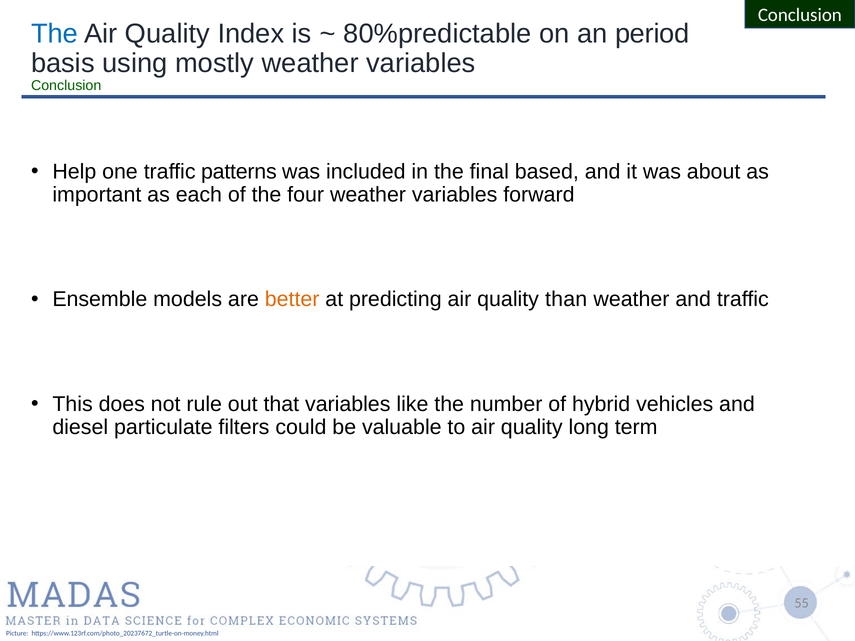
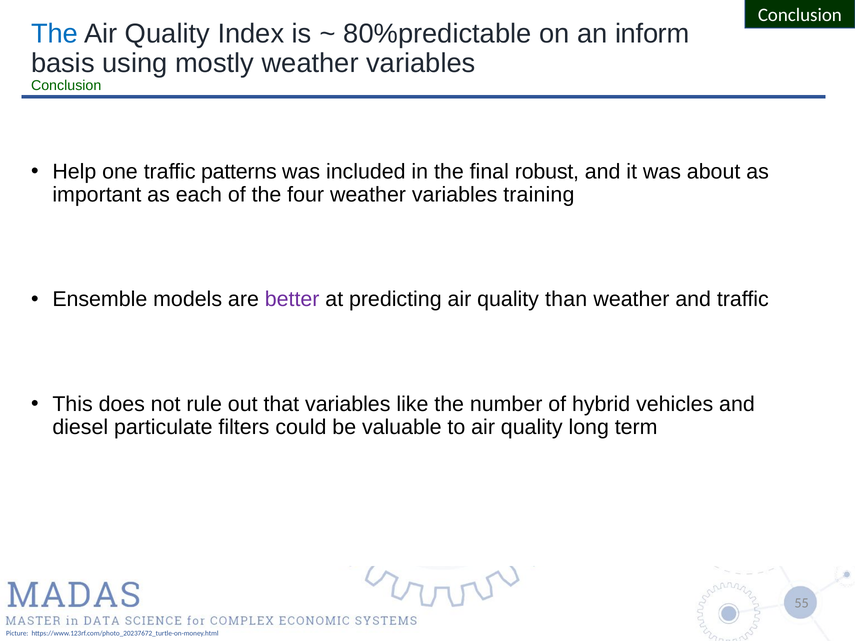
period: period -> inform
based: based -> robust
forward: forward -> training
better colour: orange -> purple
